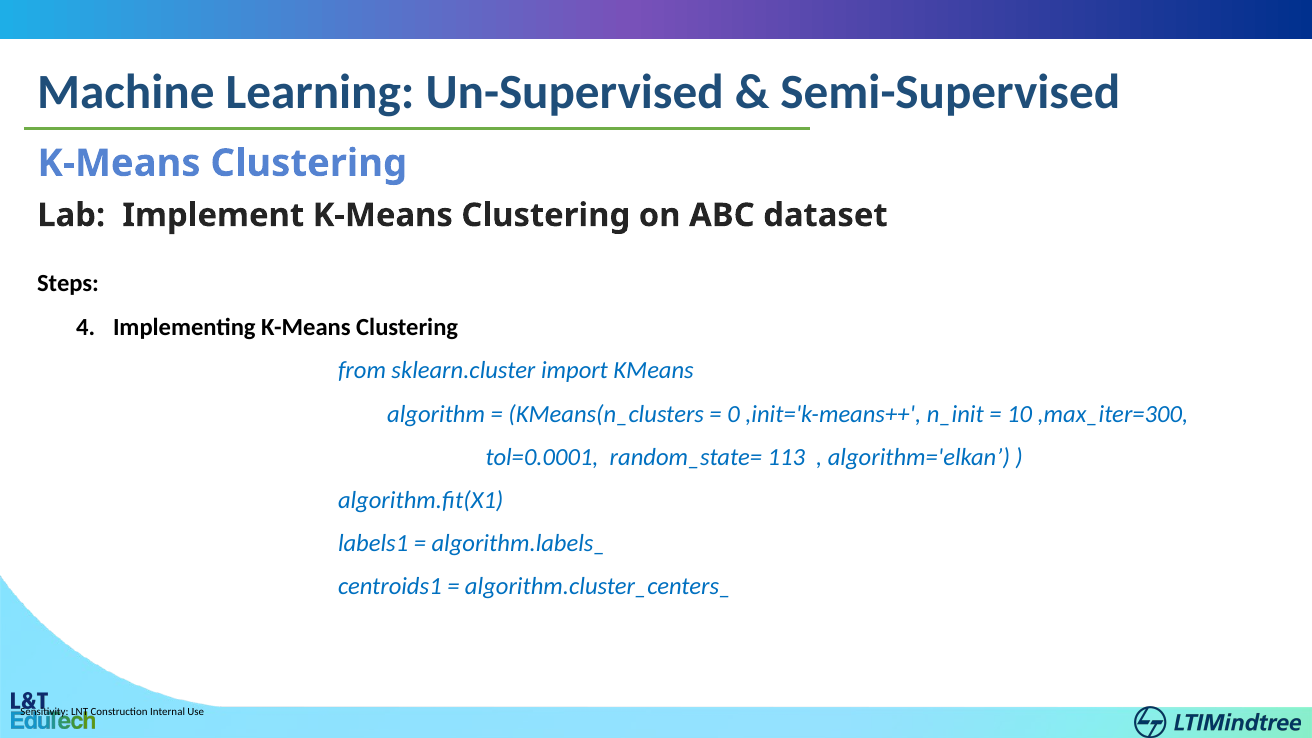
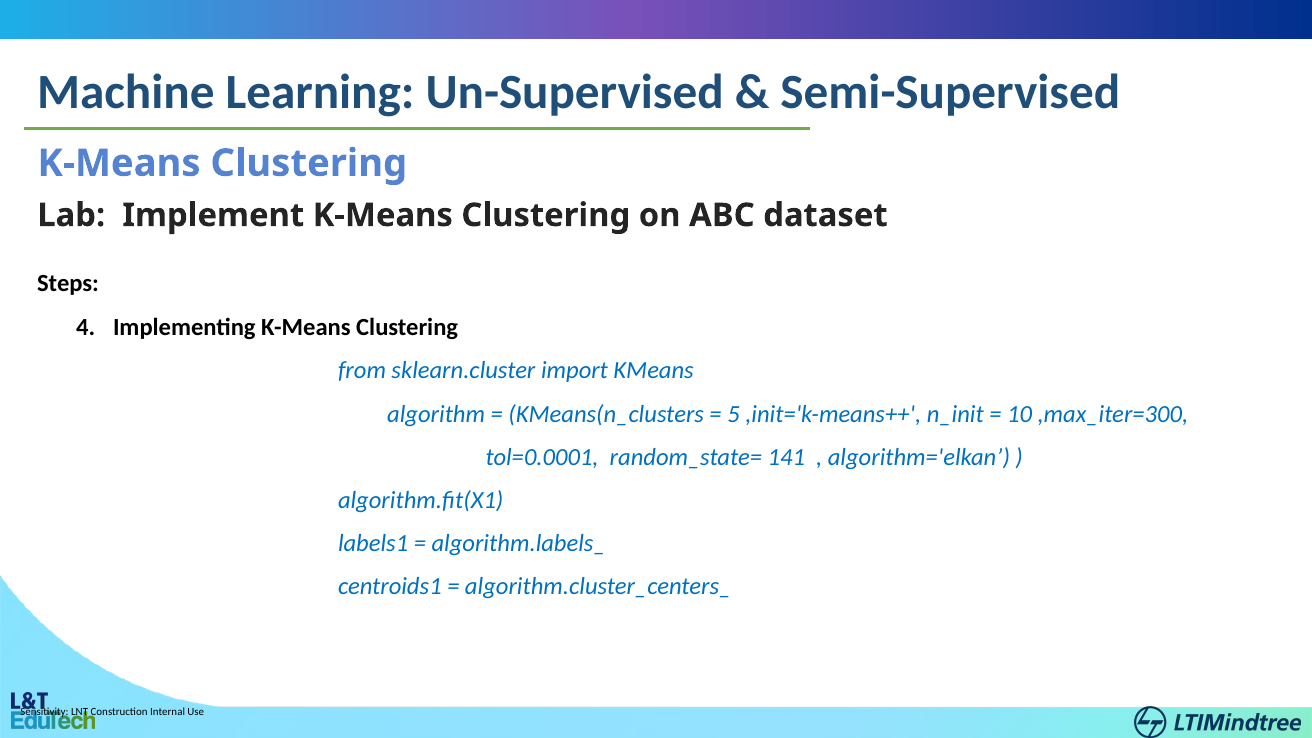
0: 0 -> 5
113: 113 -> 141
